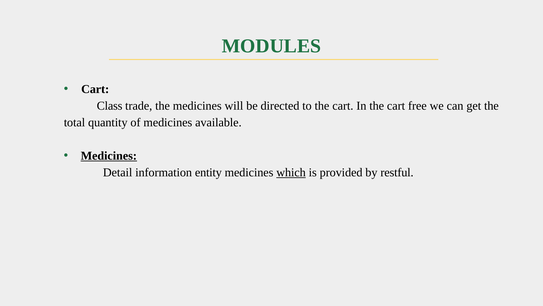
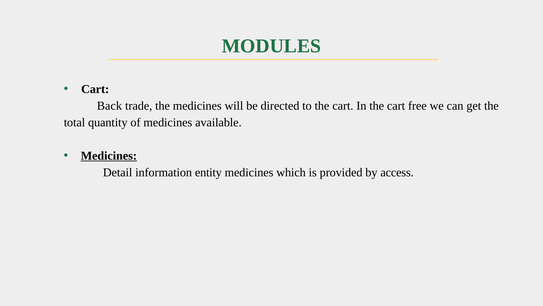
Class: Class -> Back
which underline: present -> none
restful: restful -> access
